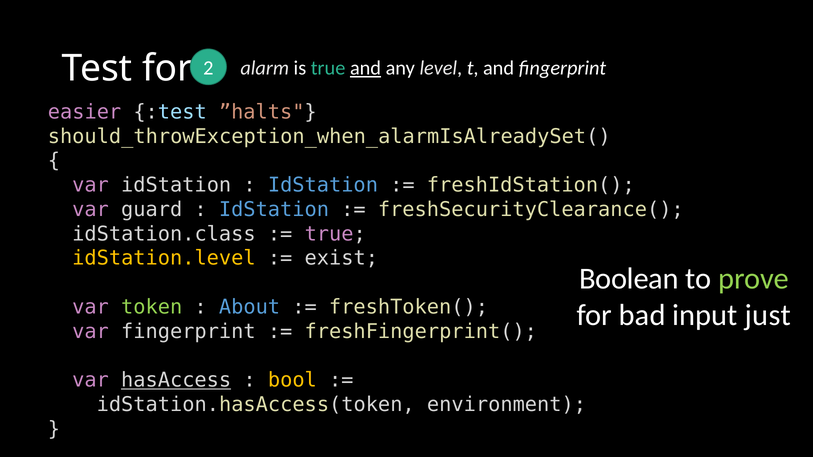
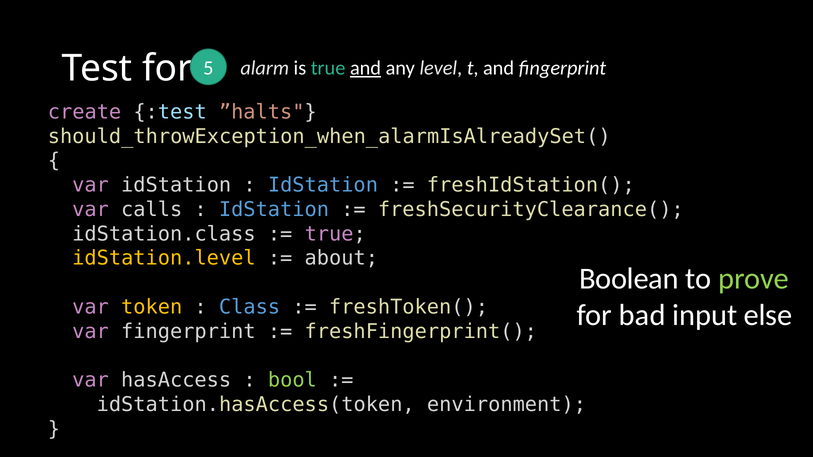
2: 2 -> 5
easier: easier -> create
guard: guard -> calls
exist: exist -> about
token colour: light green -> yellow
About: About -> Class
just: just -> else
hasAccess underline: present -> none
bool colour: yellow -> light green
